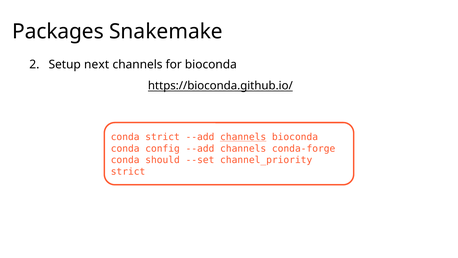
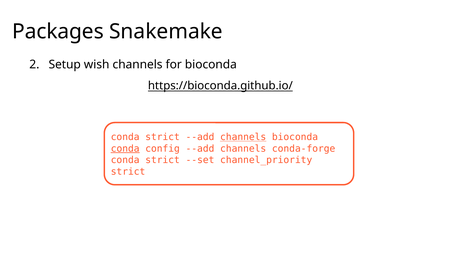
next: next -> wish
conda at (125, 148) underline: none -> present
should at (163, 160): should -> strict
